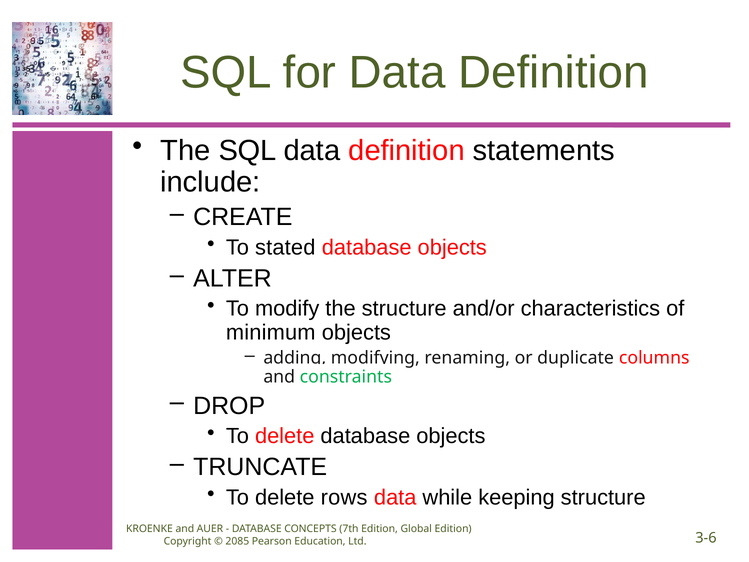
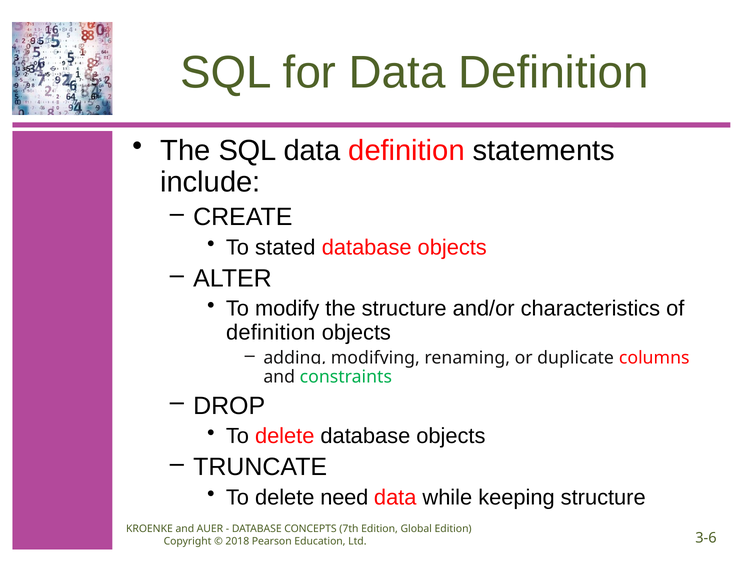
minimum at (271, 332): minimum -> definition
rows: rows -> need
2085: 2085 -> 2018
